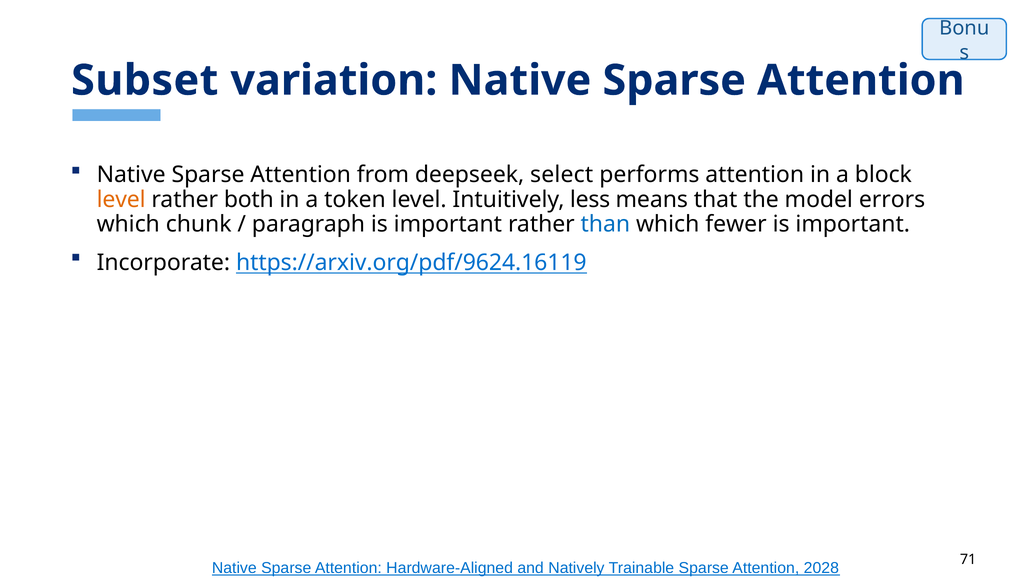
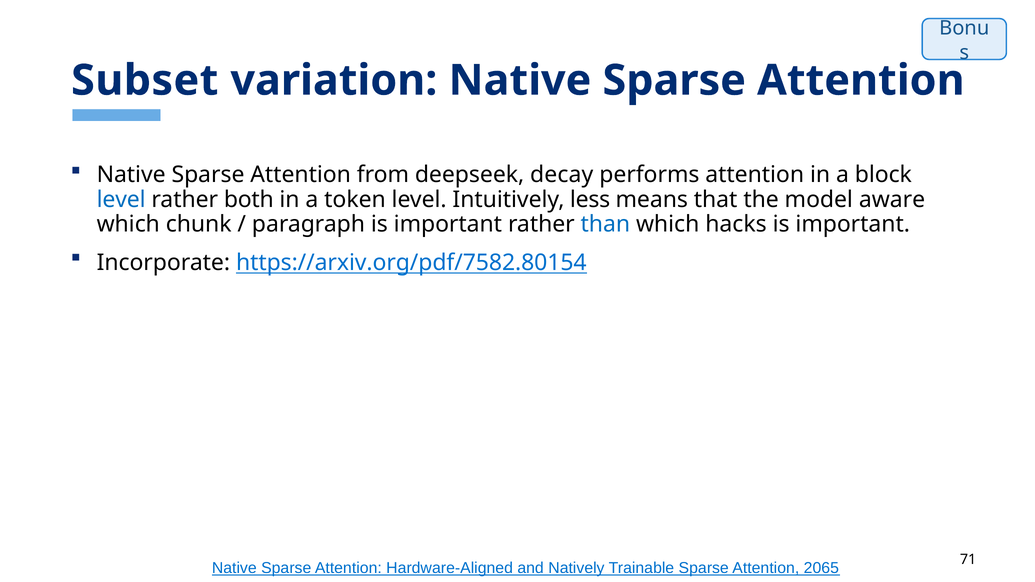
select: select -> decay
level at (121, 200) colour: orange -> blue
errors: errors -> aware
fewer: fewer -> hacks
https://arxiv.org/pdf/9624.16119: https://arxiv.org/pdf/9624.16119 -> https://arxiv.org/pdf/7582.80154
2028: 2028 -> 2065
